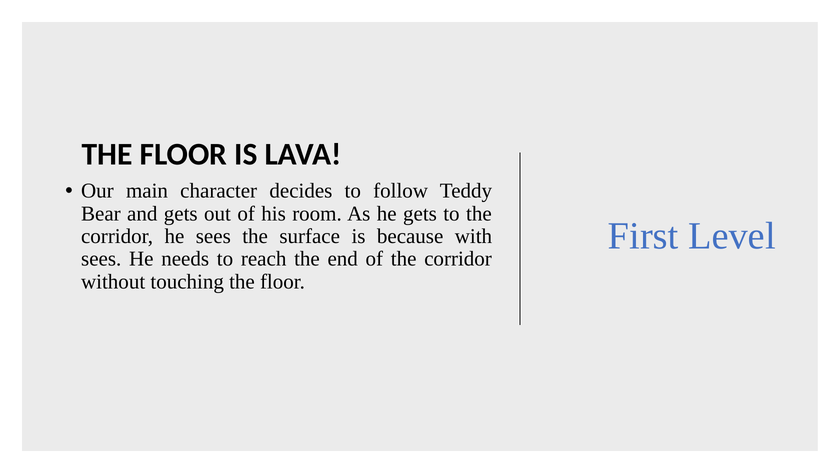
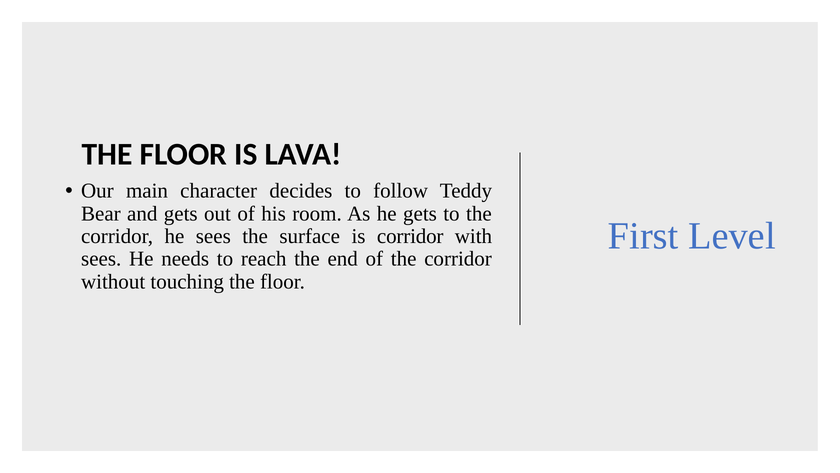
is because: because -> corridor
